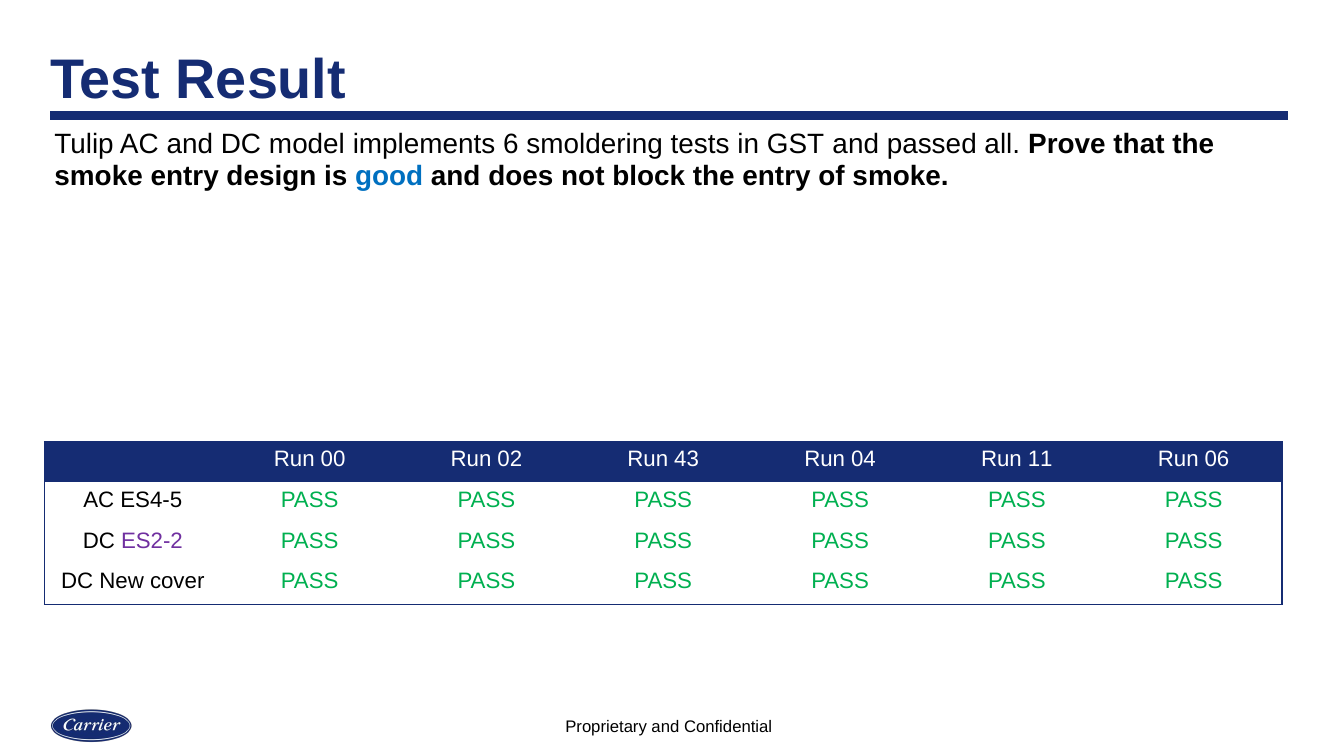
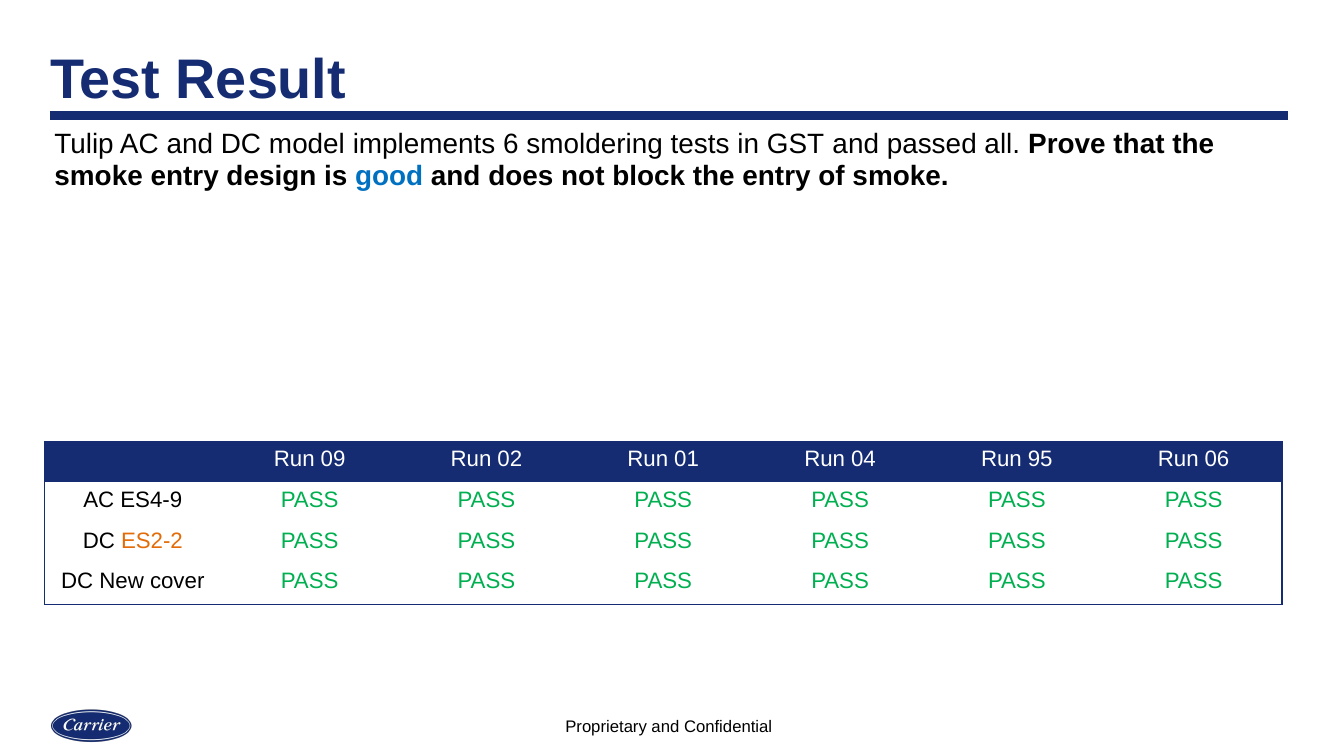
00: 00 -> 09
43: 43 -> 01
11: 11 -> 95
ES4-5: ES4-5 -> ES4-9
ES2-2 colour: purple -> orange
